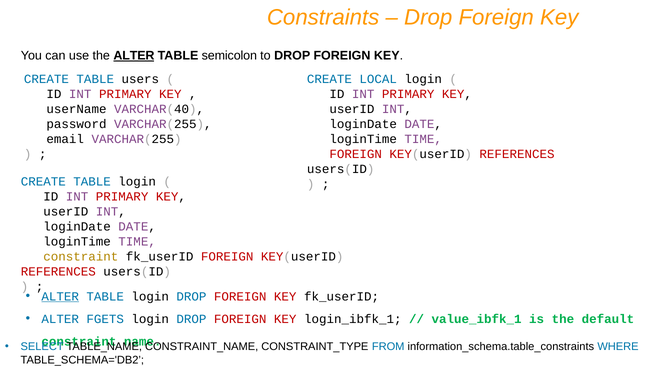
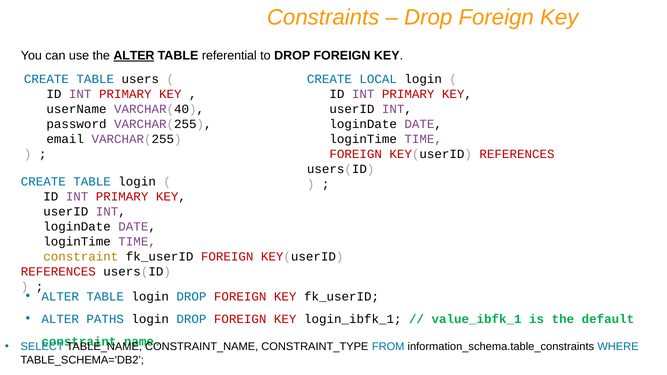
semicolon: semicolon -> referential
ALTER at (60, 297) underline: present -> none
FGETS: FGETS -> PATHS
